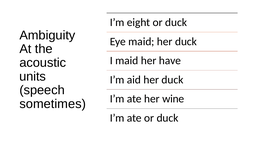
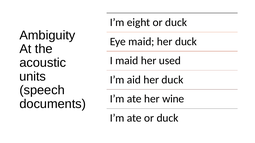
have: have -> used
sometimes: sometimes -> documents
